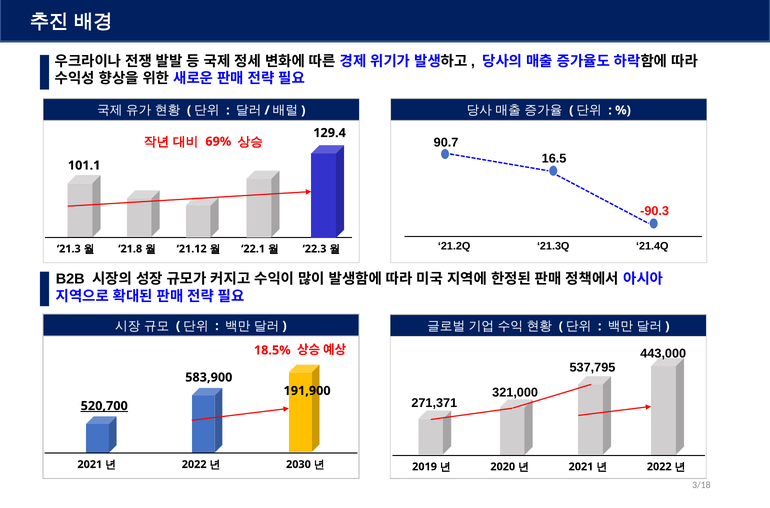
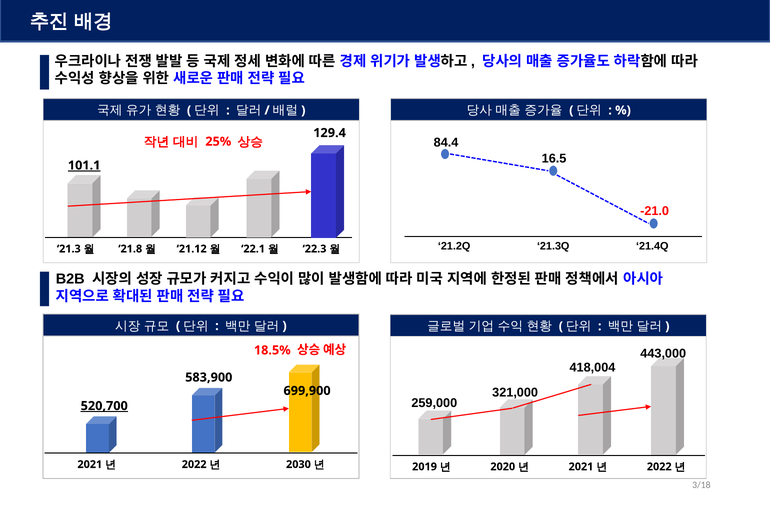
90.7: 90.7 -> 84.4
69%: 69% -> 25%
101.1 underline: none -> present
-90.3: -90.3 -> -21.0
537,795: 537,795 -> 418,004
191,900: 191,900 -> 699,900
271,371: 271,371 -> 259,000
